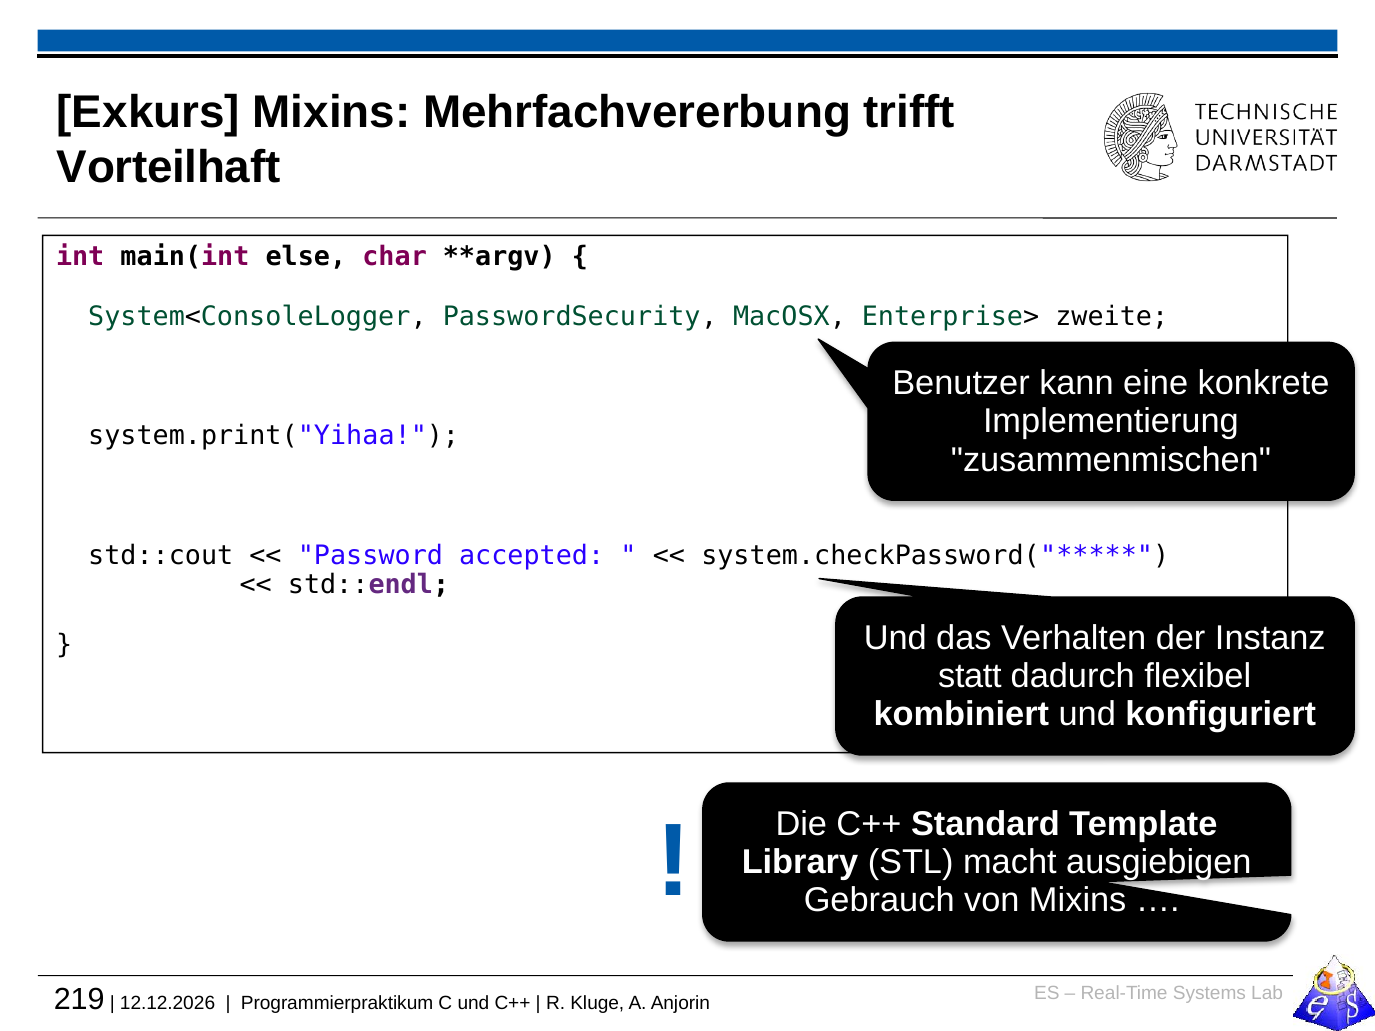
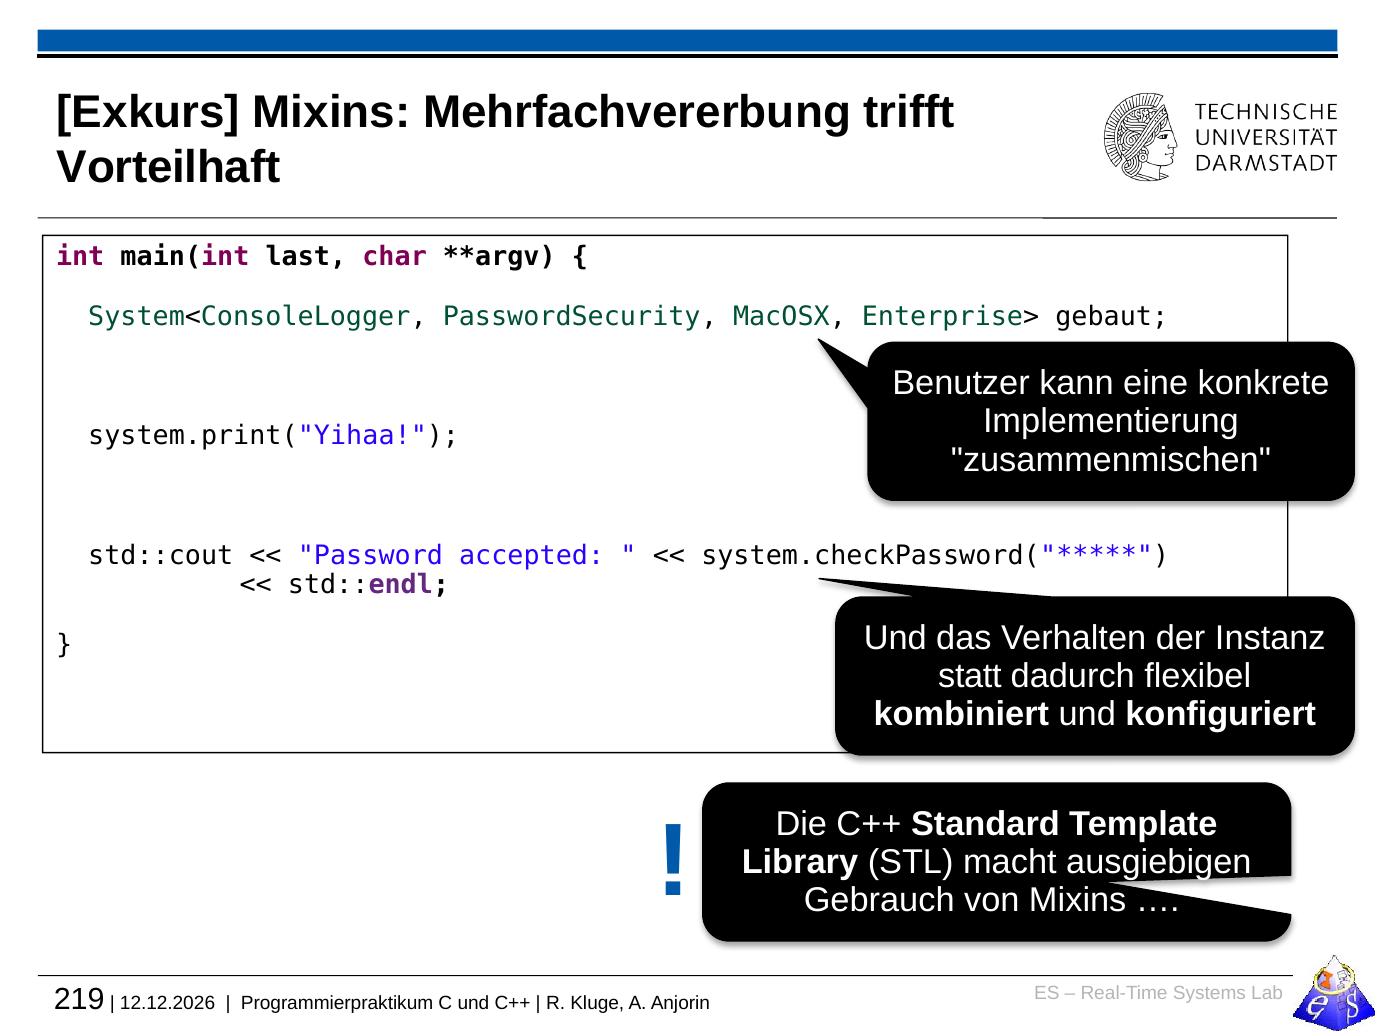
else: else -> last
zweite: zweite -> gebaut
